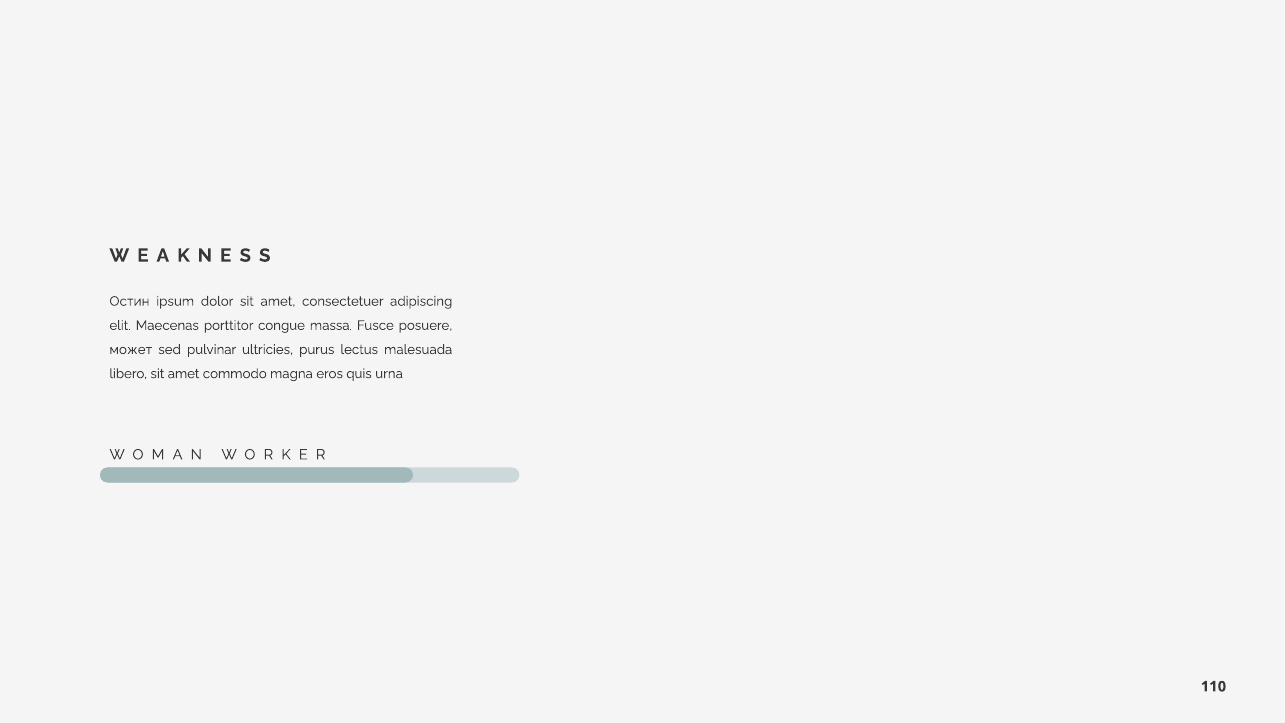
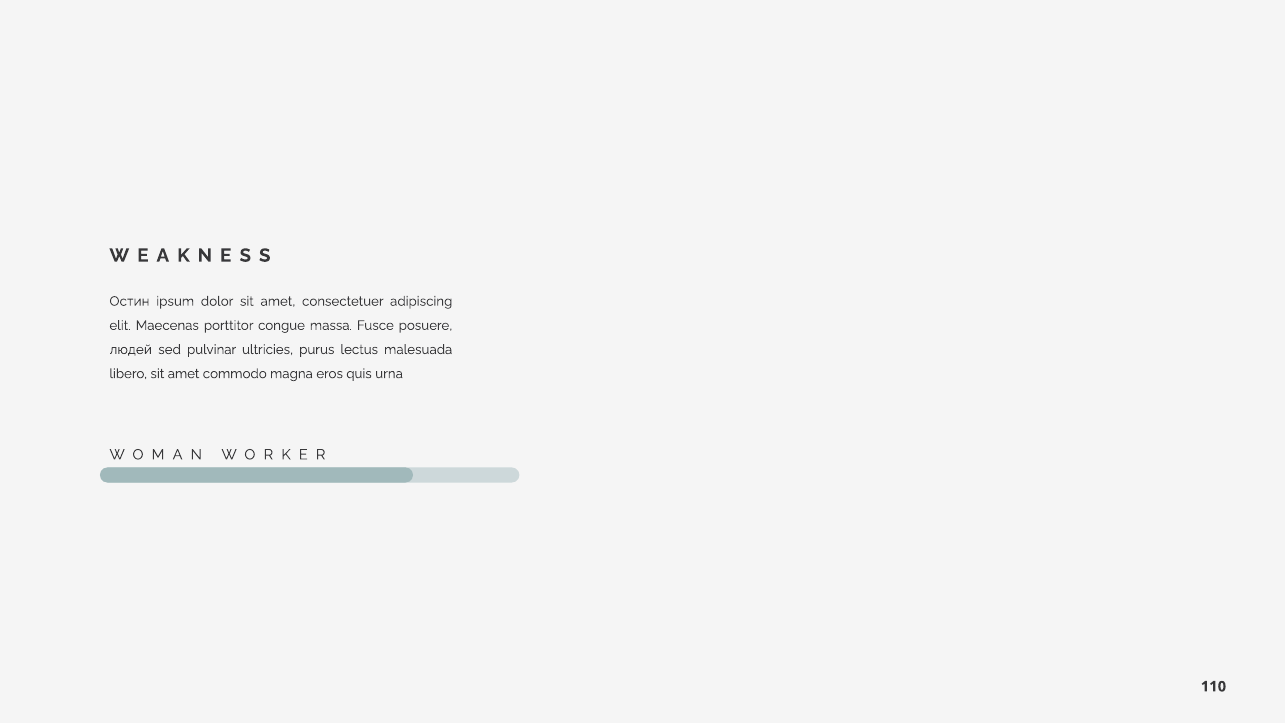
может: может -> людей
